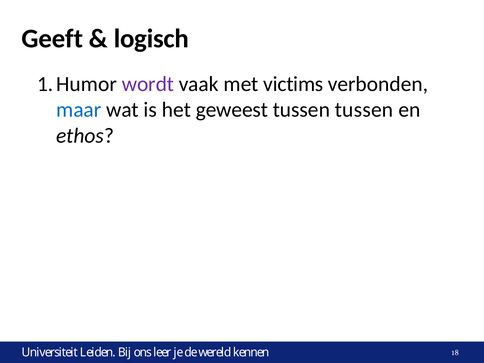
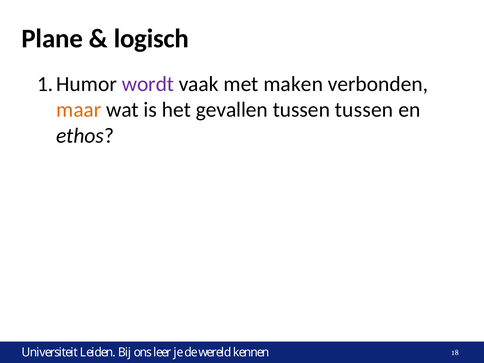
Geeft: Geeft -> Plane
victims: victims -> maken
maar colour: blue -> orange
geweest: geweest -> gevallen
